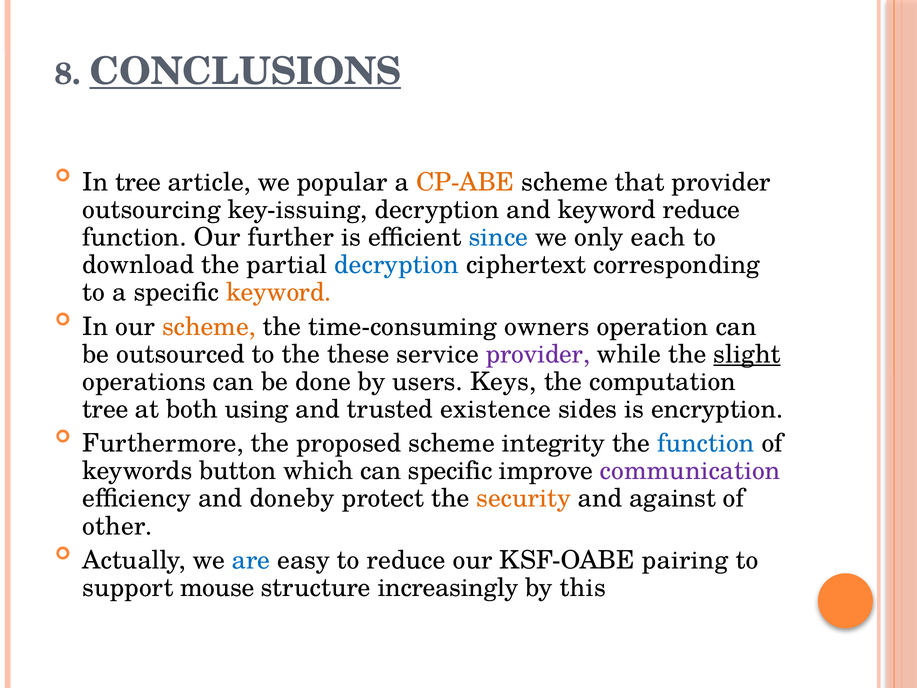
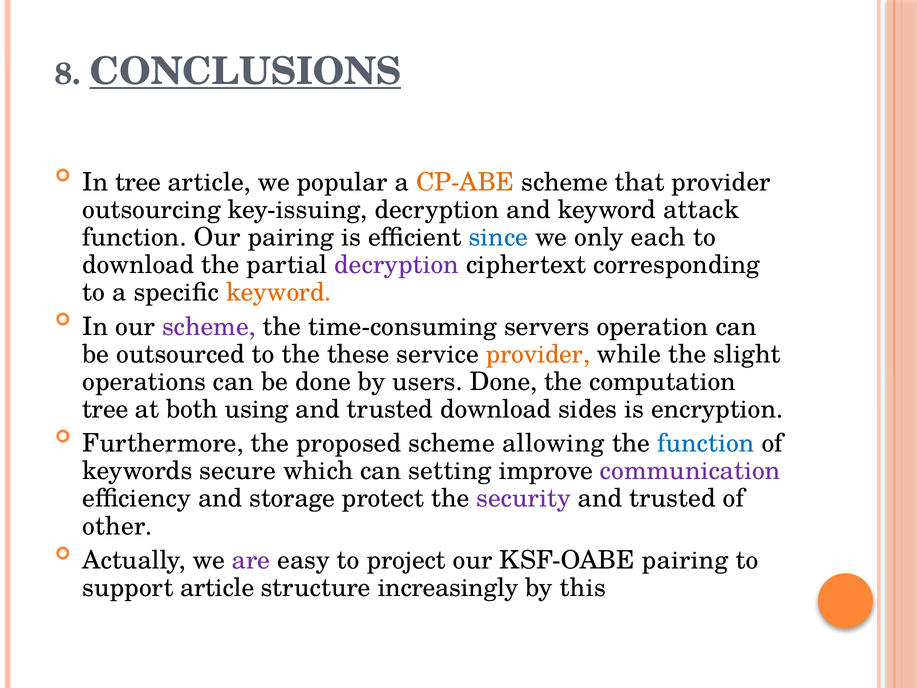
keyword reduce: reduce -> attack
Our further: further -> pairing
decryption at (397, 265) colour: blue -> purple
scheme at (209, 326) colour: orange -> purple
owners: owners -> servers
provider at (538, 354) colour: purple -> orange
slight underline: present -> none
users Keys: Keys -> Done
trusted existence: existence -> download
integrity: integrity -> allowing
button: button -> secure
can specific: specific -> setting
doneby: doneby -> storage
security colour: orange -> purple
against at (673, 498): against -> trusted
are colour: blue -> purple
to reduce: reduce -> project
support mouse: mouse -> article
